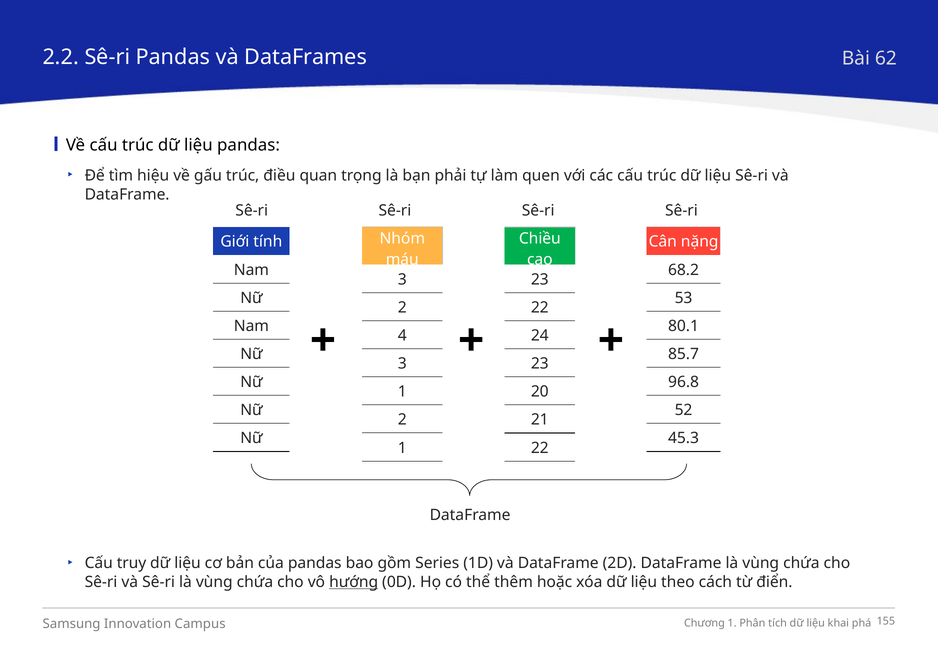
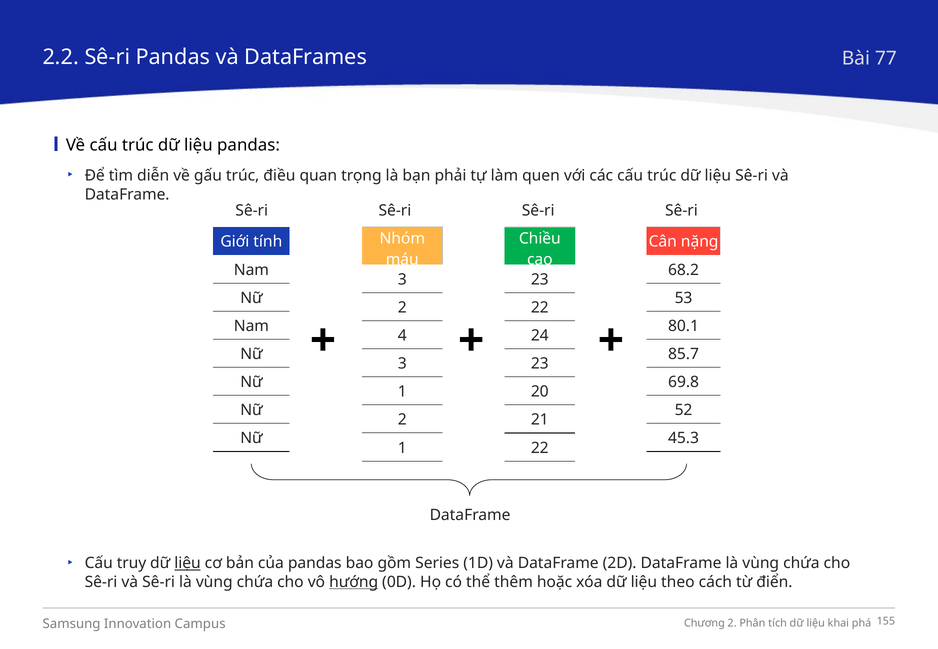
62: 62 -> 77
hiệu: hiệu -> diễn
96.8: 96.8 -> 69.8
liệu at (188, 564) underline: none -> present
1 at (732, 624): 1 -> 2
